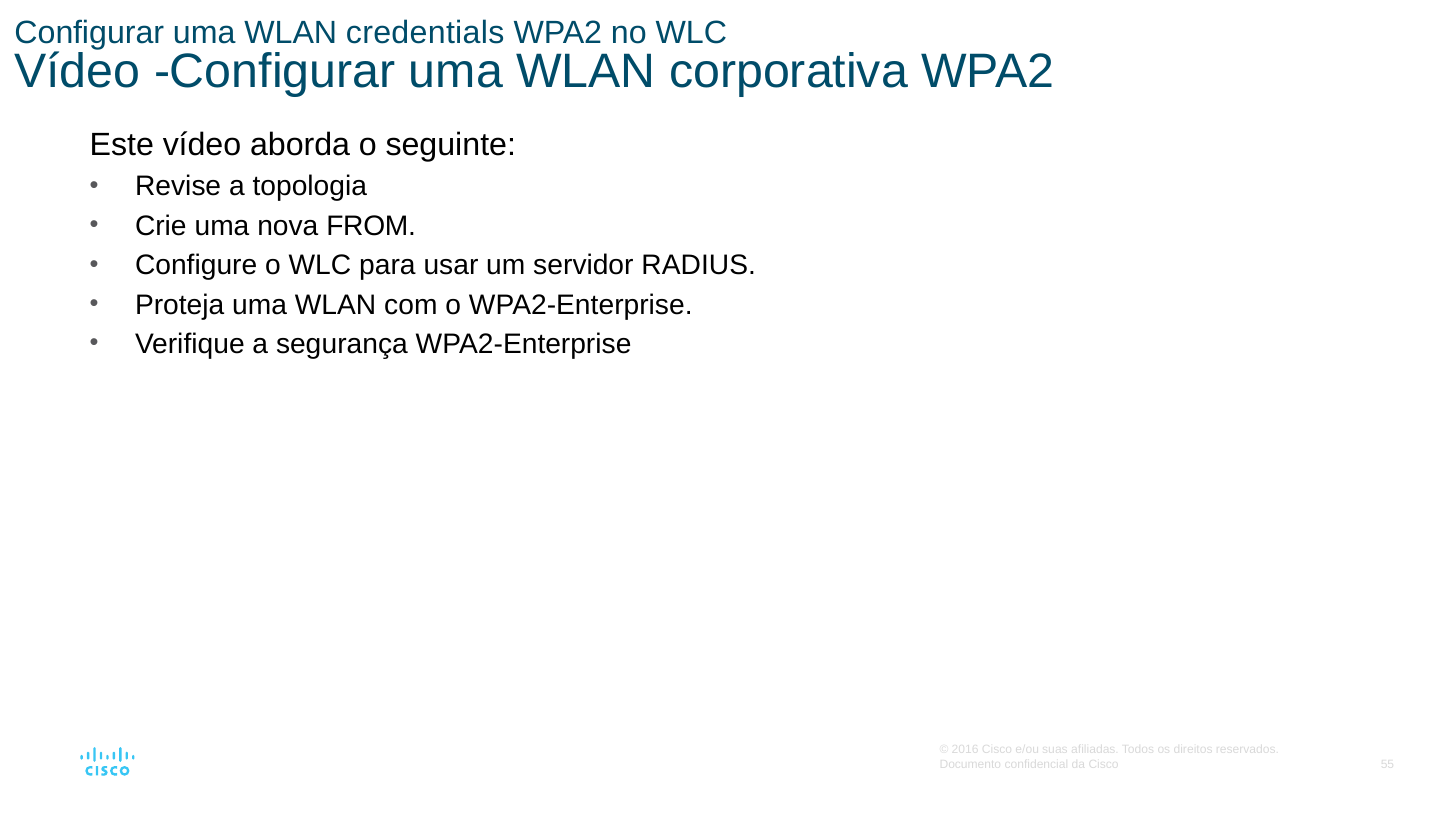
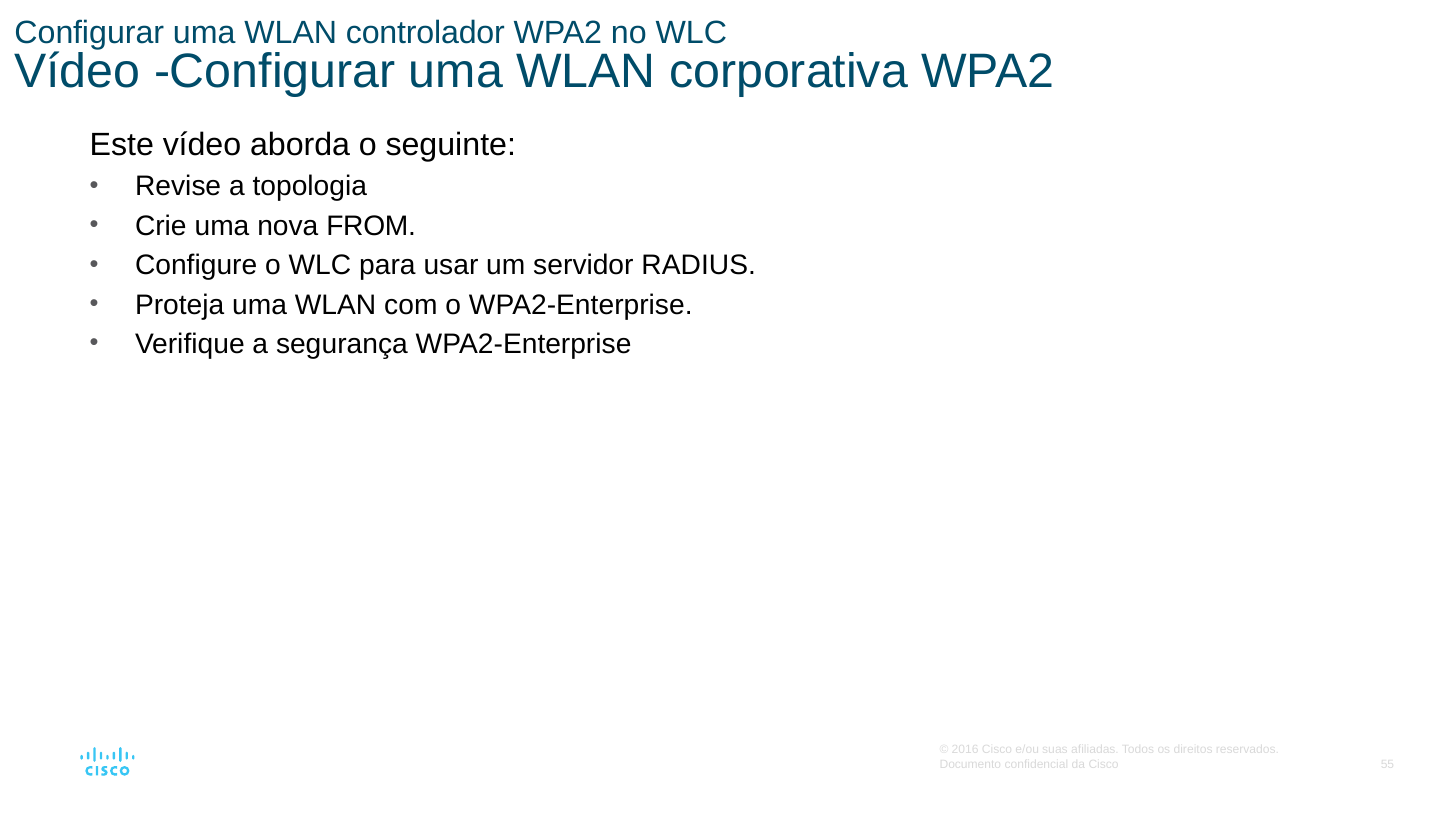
credentials: credentials -> controlador
